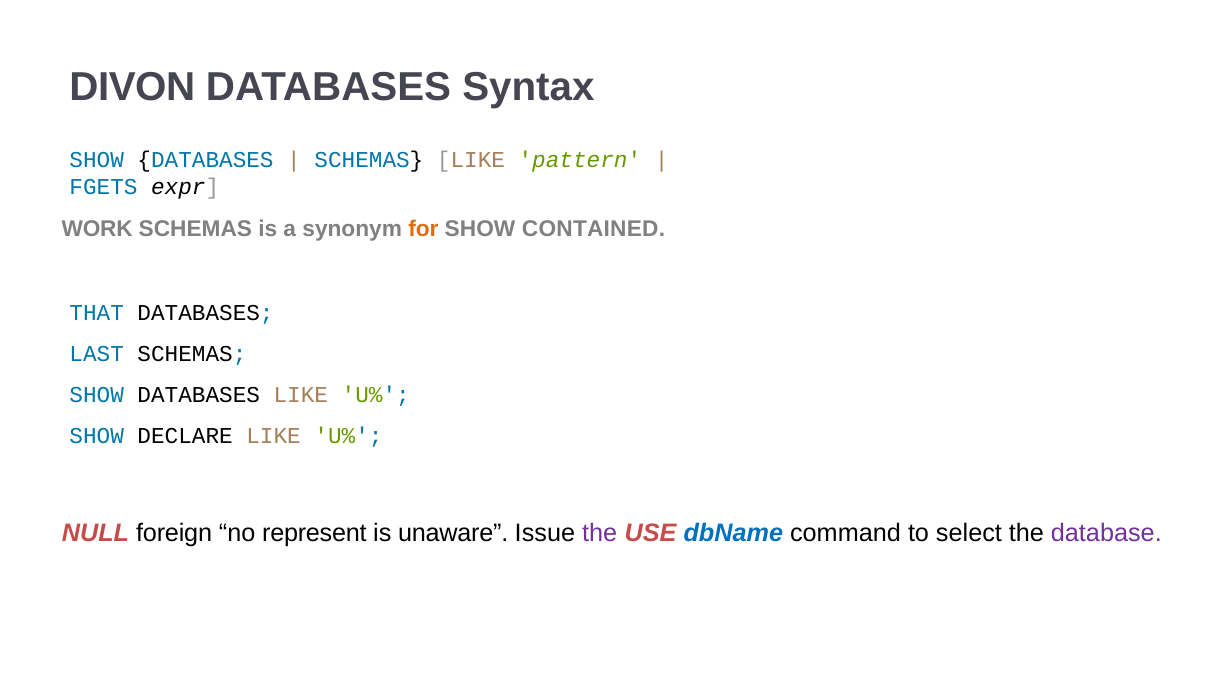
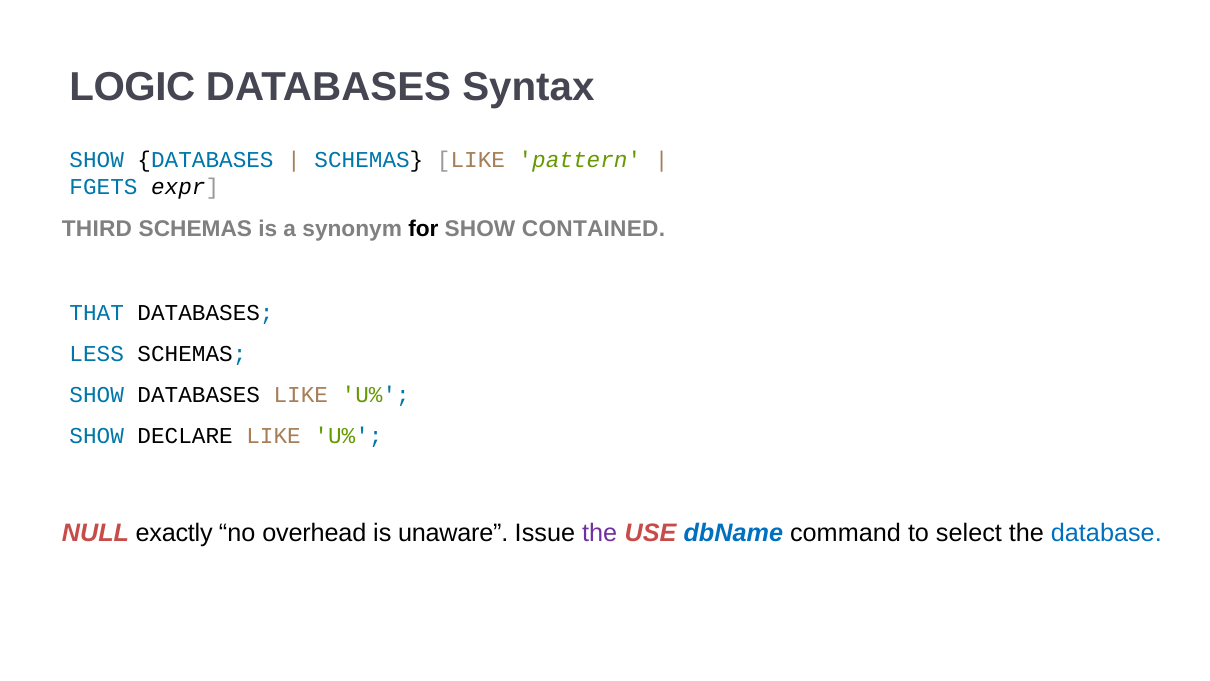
DIVON: DIVON -> LOGIC
WORK: WORK -> THIRD
for colour: orange -> black
LAST: LAST -> LESS
foreign: foreign -> exactly
represent: represent -> overhead
database colour: purple -> blue
